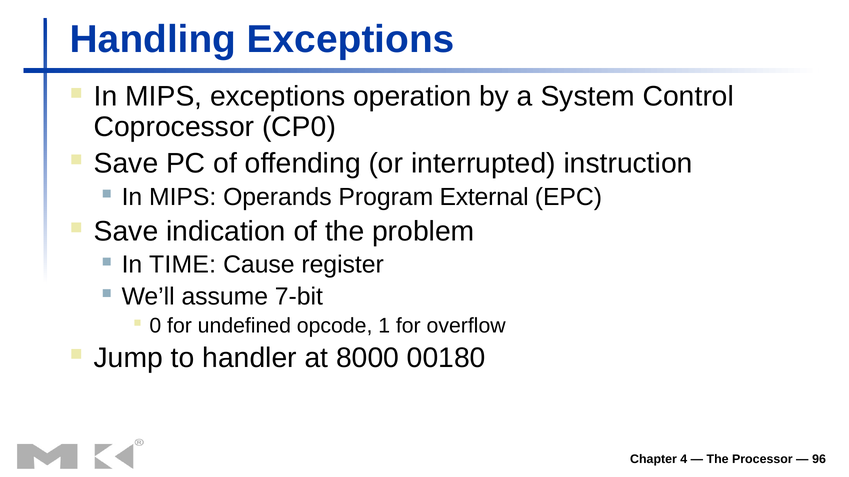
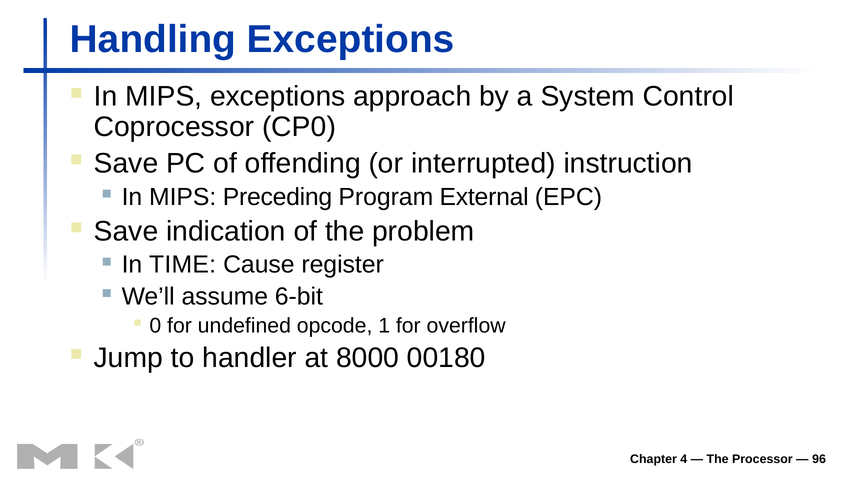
operation: operation -> approach
Operands: Operands -> Preceding
7-bit: 7-bit -> 6-bit
